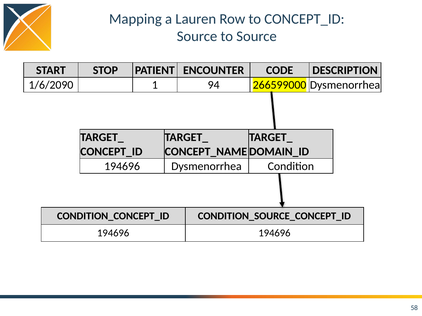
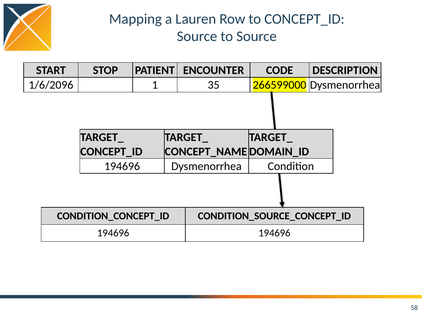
1/6/2090: 1/6/2090 -> 1/6/2096
94: 94 -> 35
